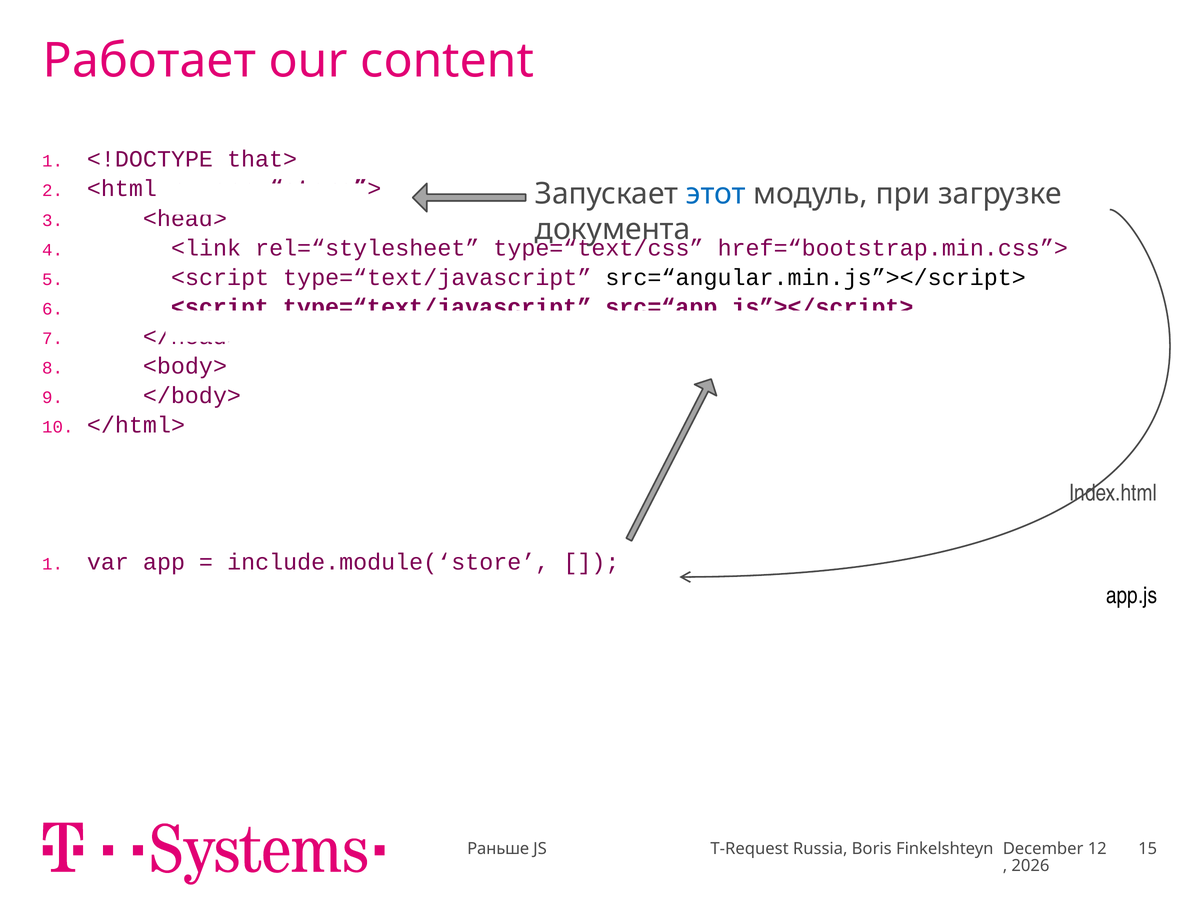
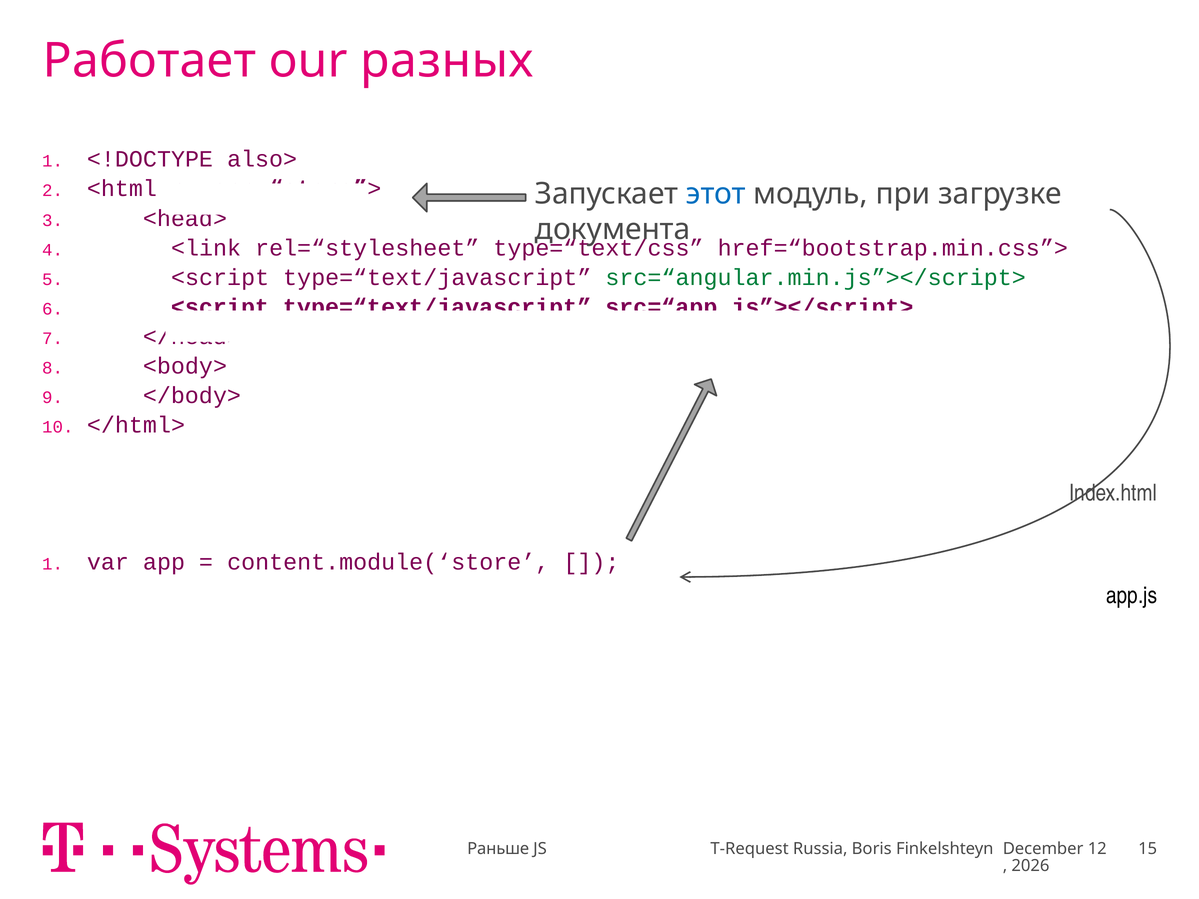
content: content -> разных
that>: that> -> also>
src=“angular.min.js”></script> colour: black -> green
include.module(‘store: include.module(‘store -> content.module(‘store
